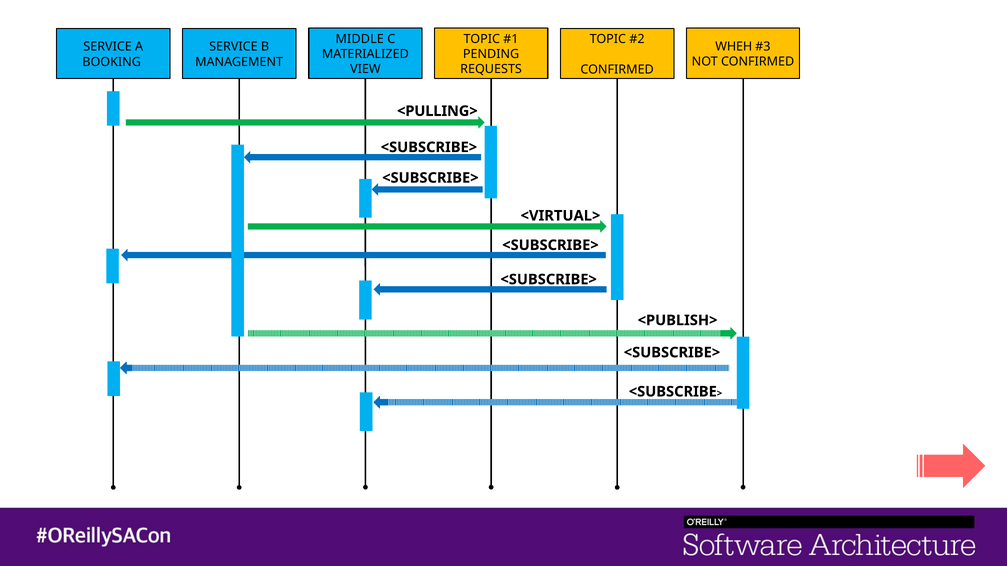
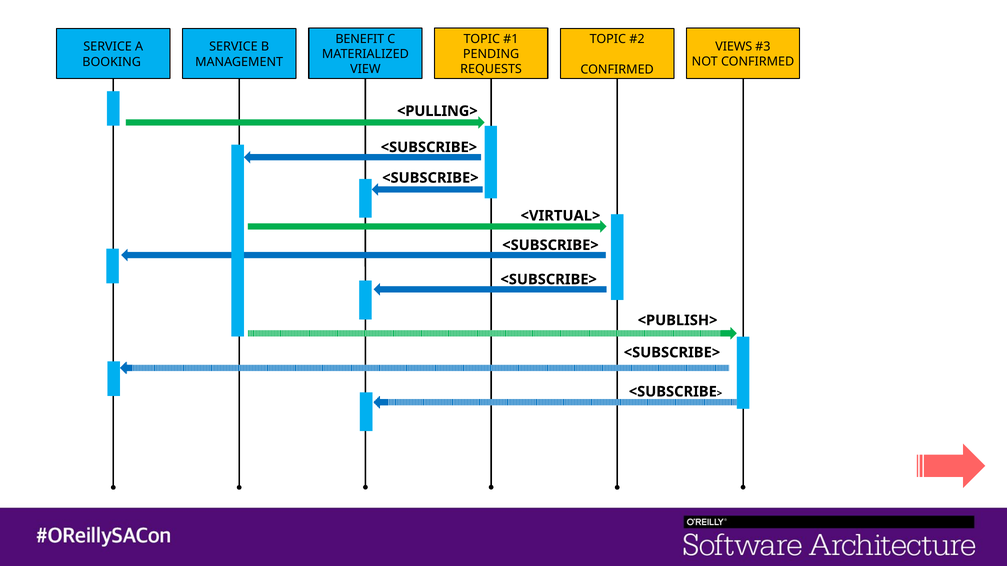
MIDDLE: MIDDLE -> BENEFIT
WHEH: WHEH -> VIEWS
